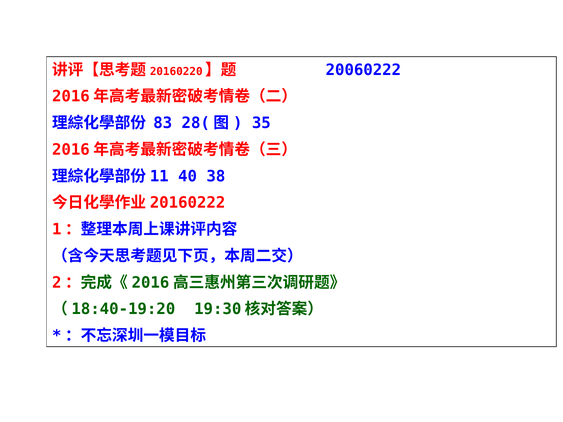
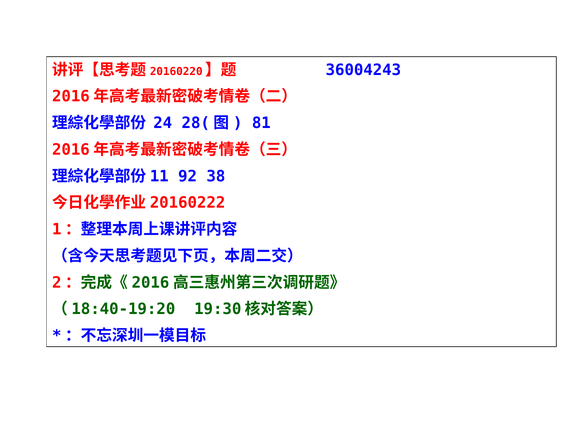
20060222: 20060222 -> 36004243
83: 83 -> 24
35: 35 -> 81
40: 40 -> 92
